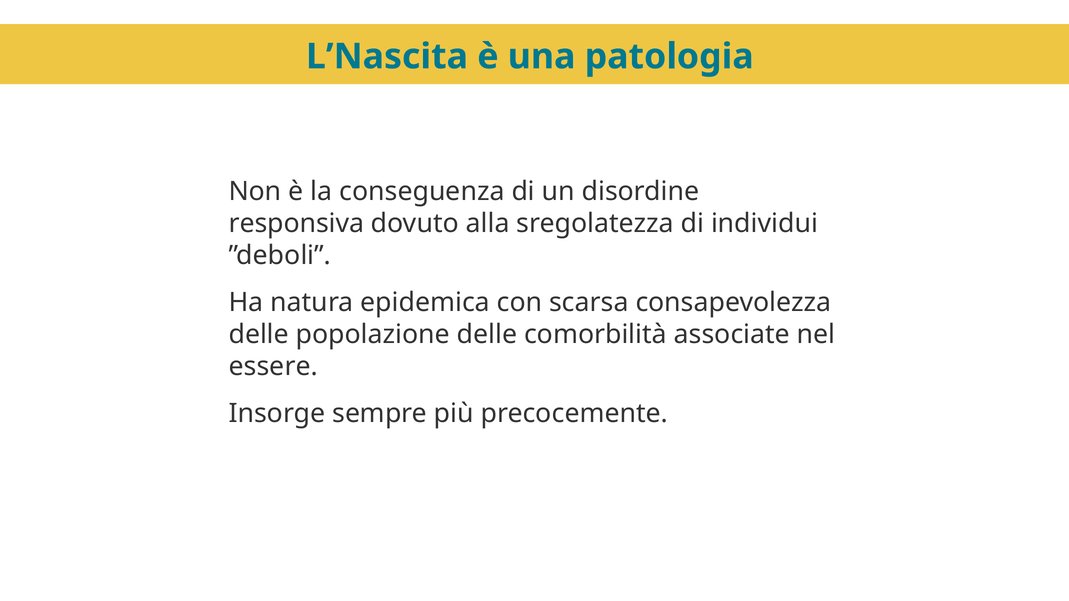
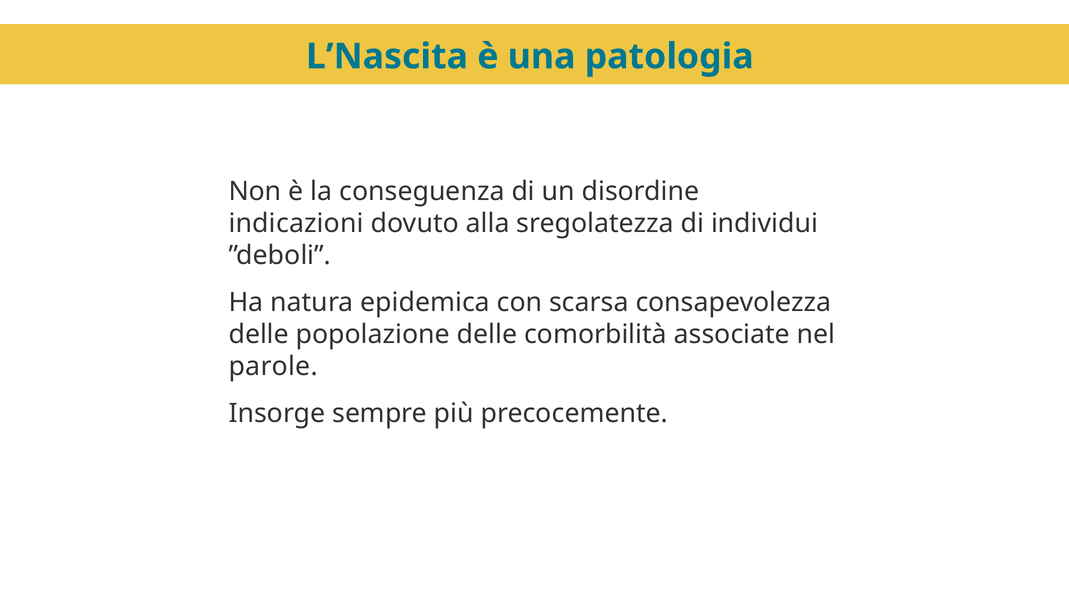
responsiva: responsiva -> indicazioni
essere: essere -> parole
